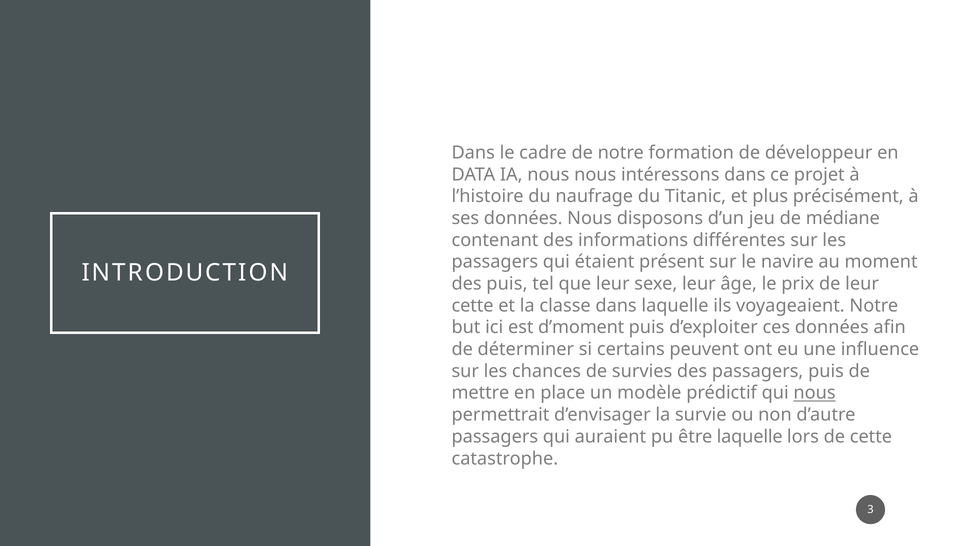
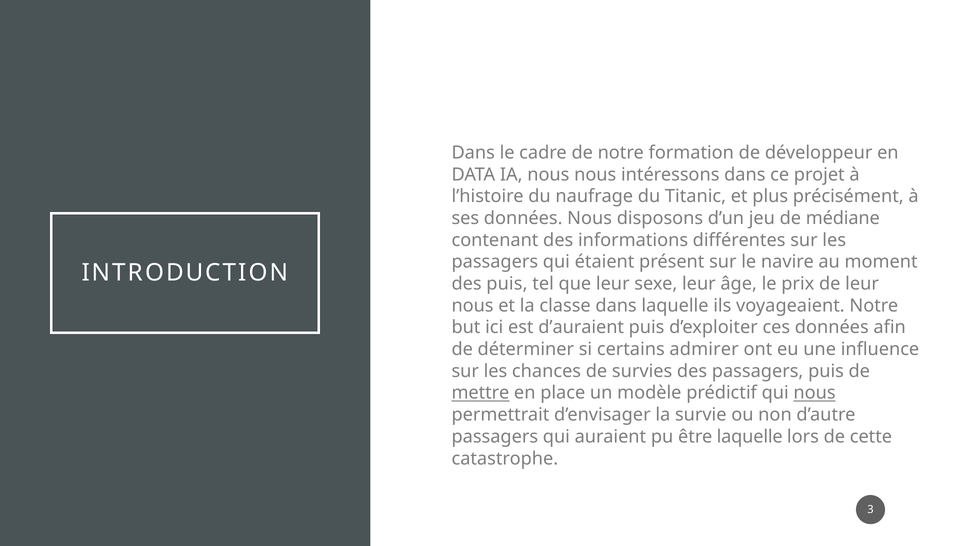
cette at (473, 305): cette -> nous
d’moment: d’moment -> d’auraient
peuvent: peuvent -> admirer
mettre underline: none -> present
